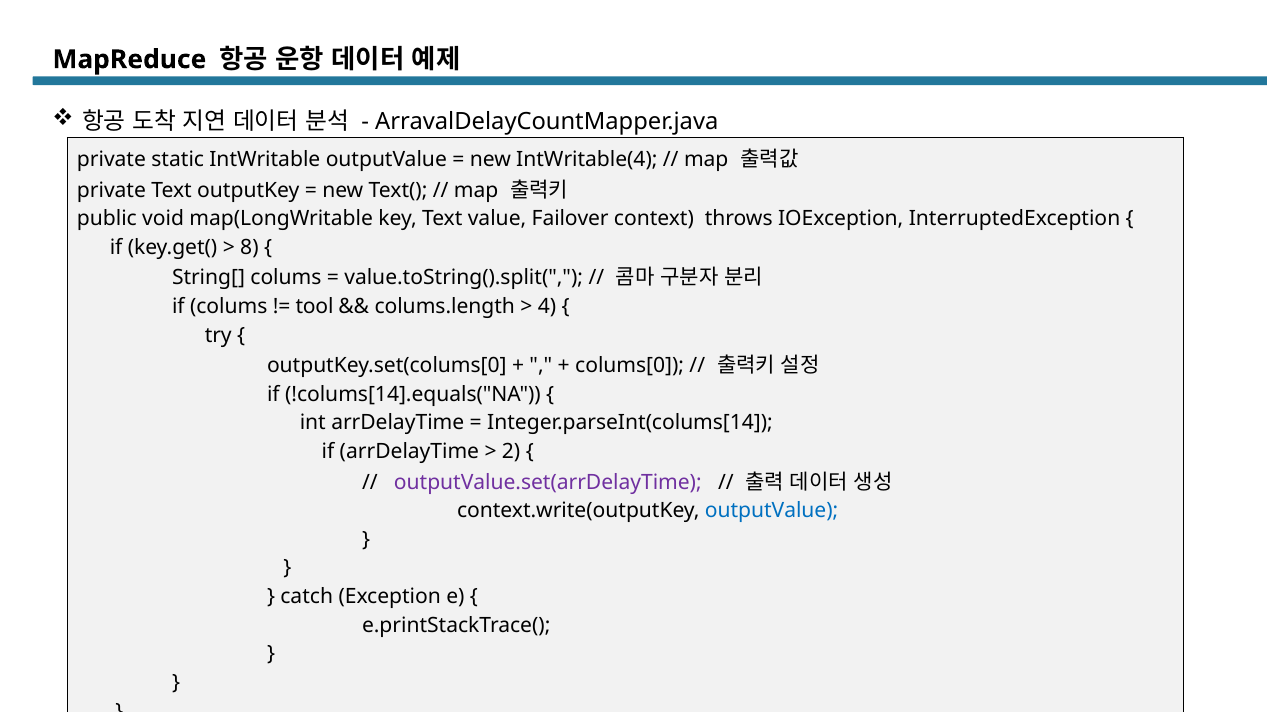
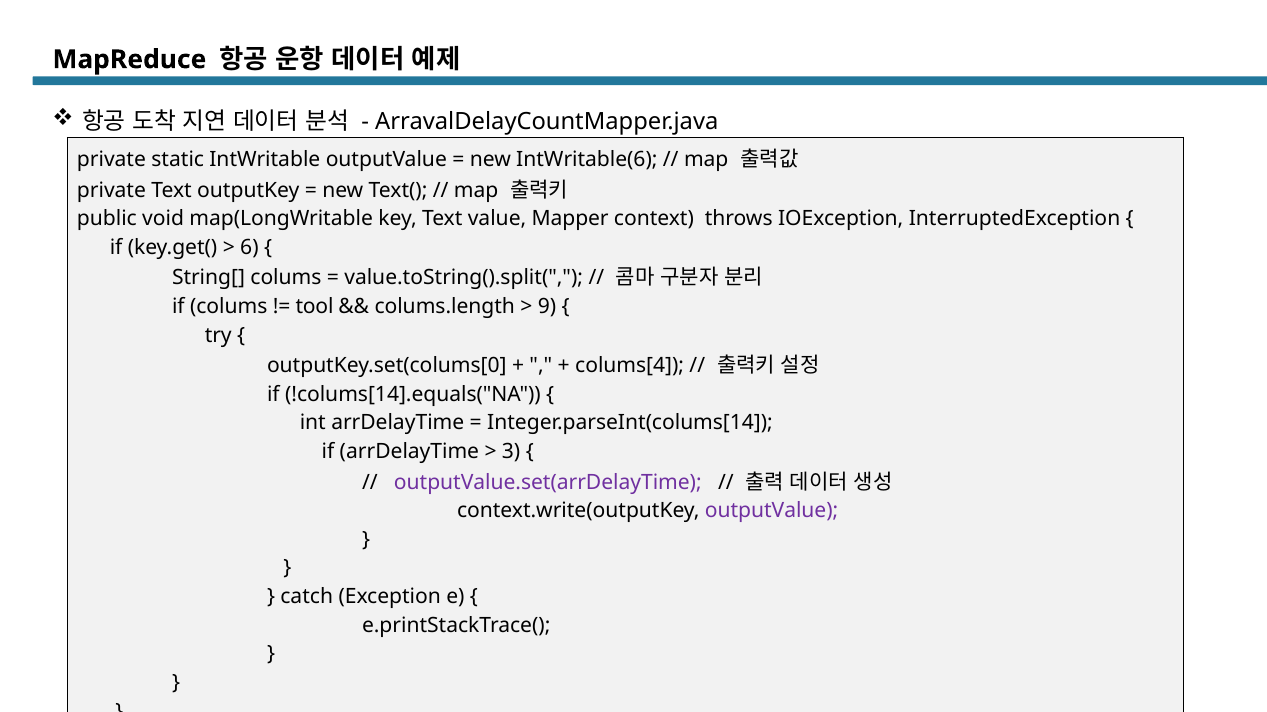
IntWritable(4: IntWritable(4 -> IntWritable(6
Failover: Failover -> Mapper
8: 8 -> 6
4: 4 -> 9
colums[0: colums[0 -> colums[4
2: 2 -> 3
outputValue at (772, 511) colour: blue -> purple
